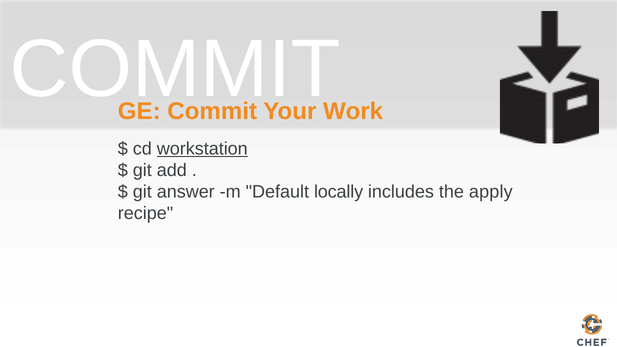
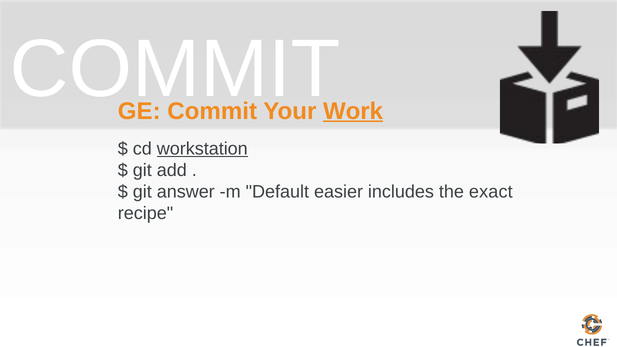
Work underline: none -> present
locally: locally -> easier
apply: apply -> exact
